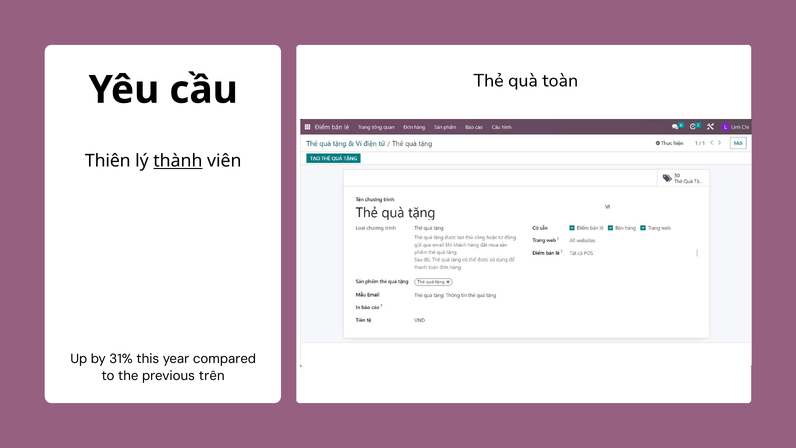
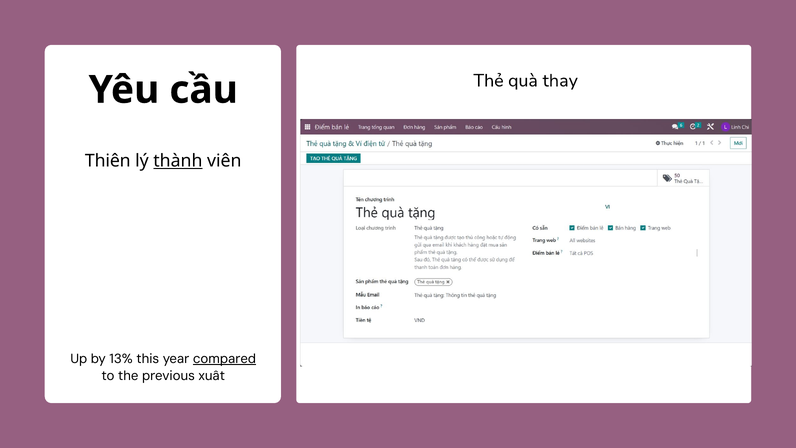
toàn: toàn -> thay
31%: 31% -> 13%
compared underline: none -> present
trên: trên -> xuất
